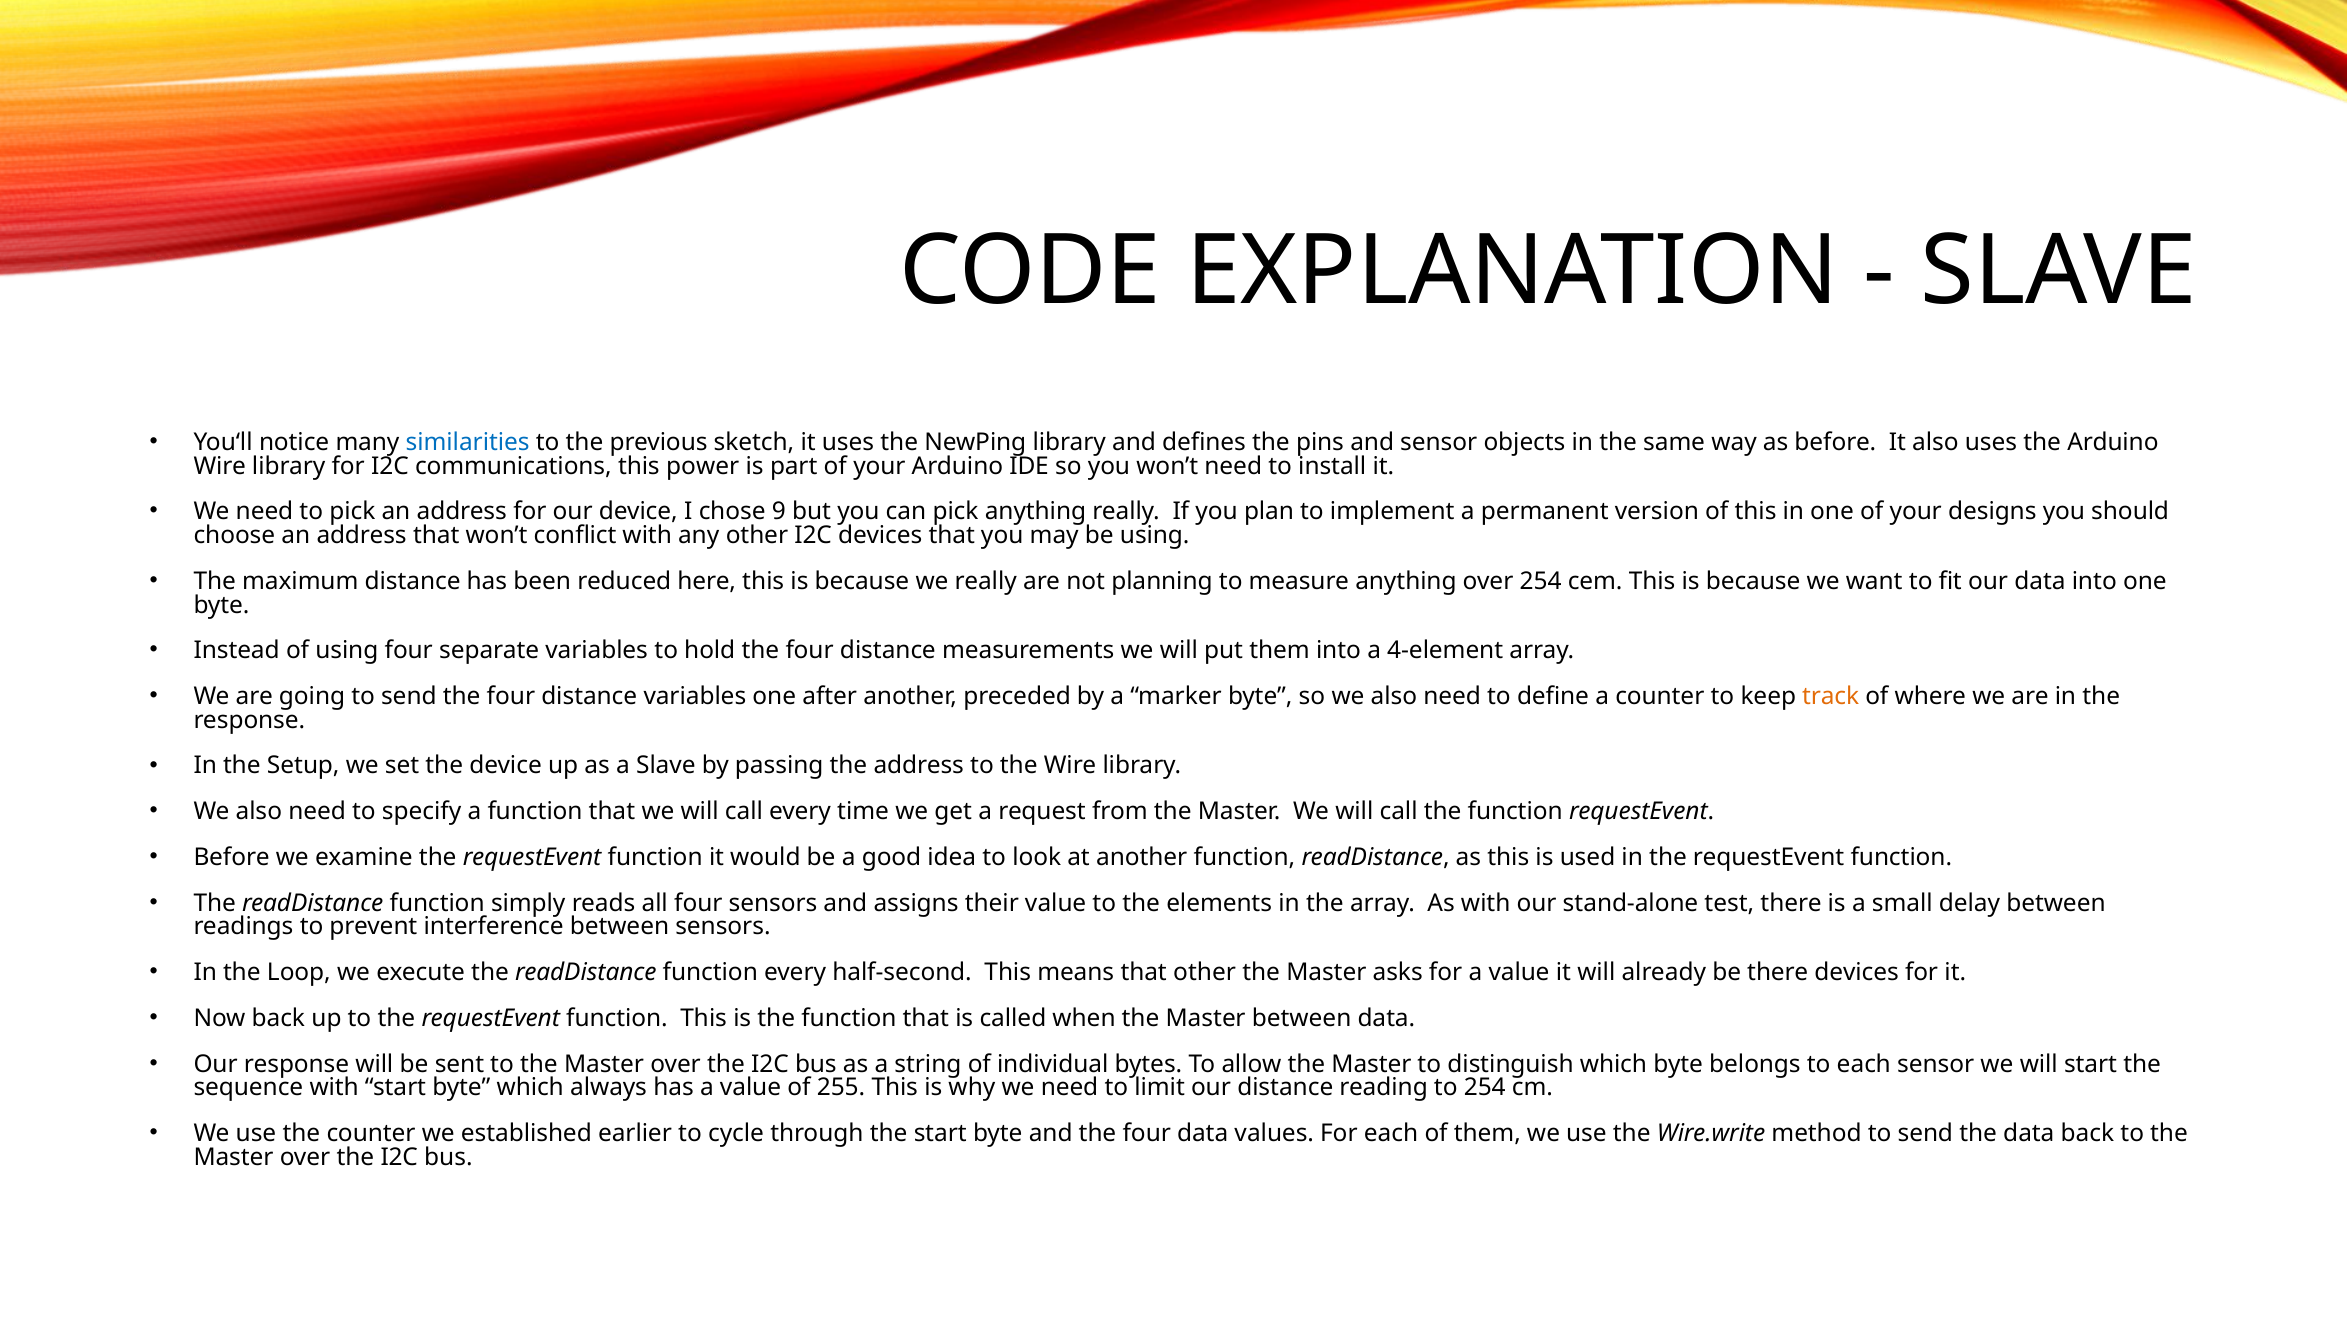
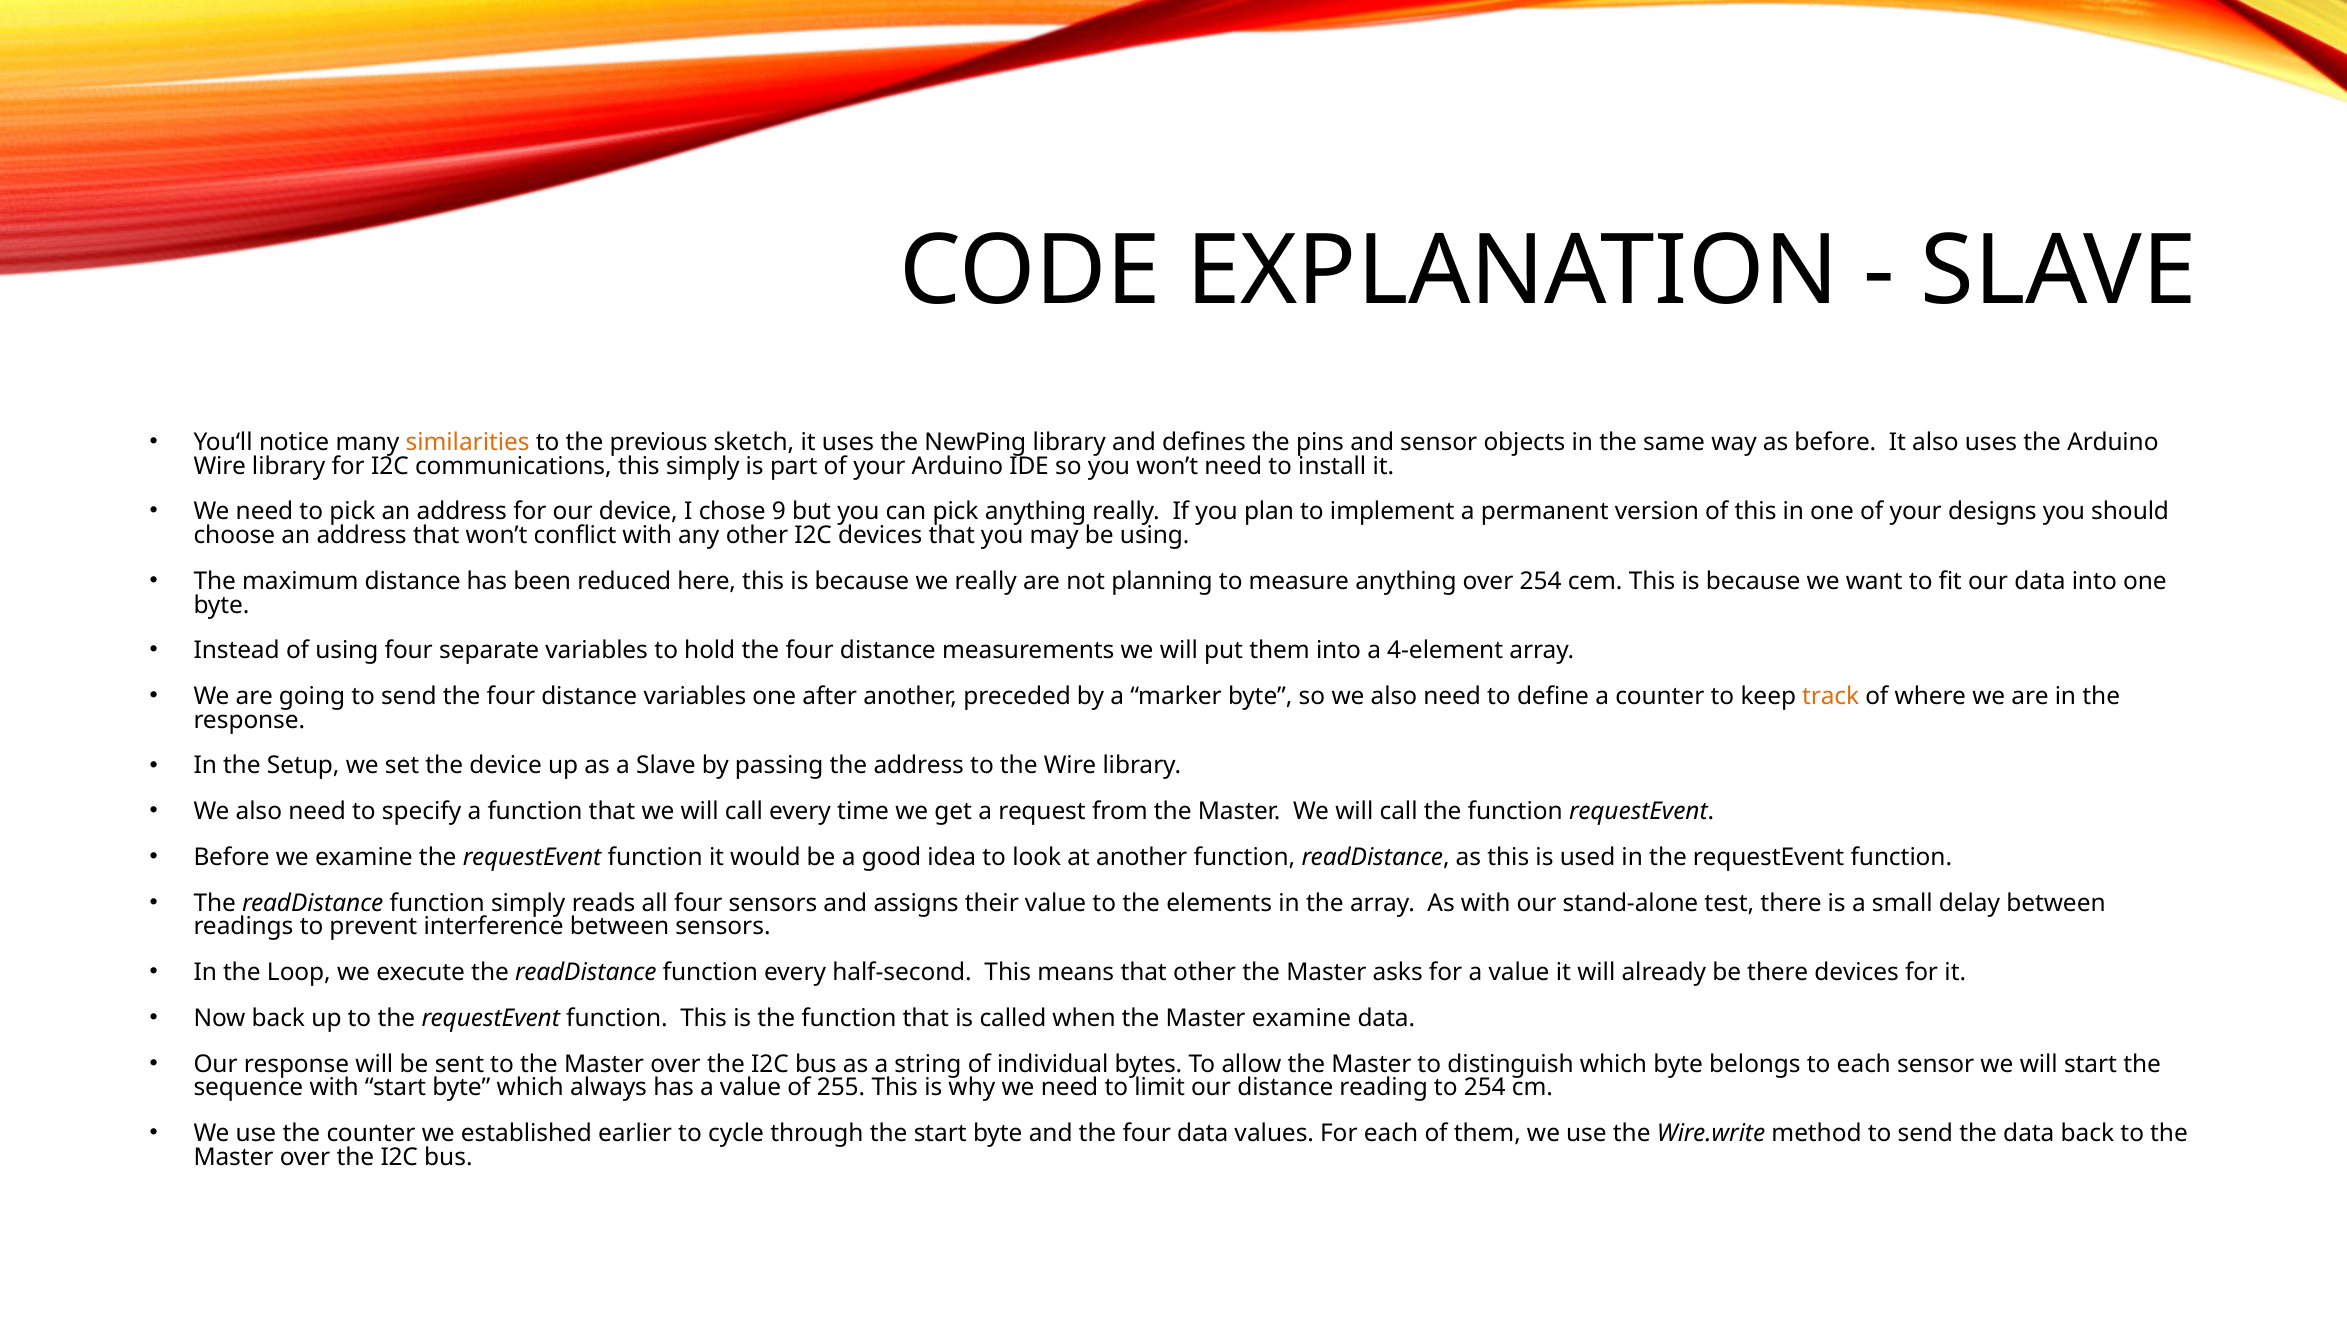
similarities colour: blue -> orange
this power: power -> simply
Master between: between -> examine
